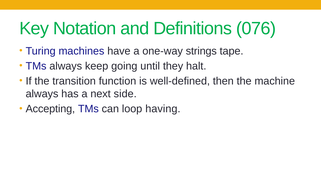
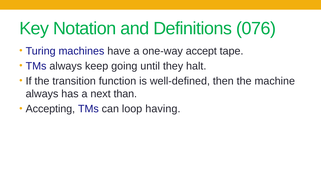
strings: strings -> accept
side: side -> than
